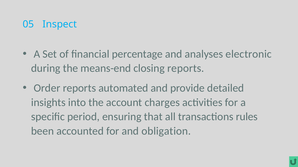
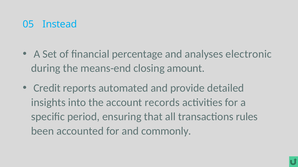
Inspect: Inspect -> Instead
closing reports: reports -> amount
Order: Order -> Credit
charges: charges -> records
obligation: obligation -> commonly
